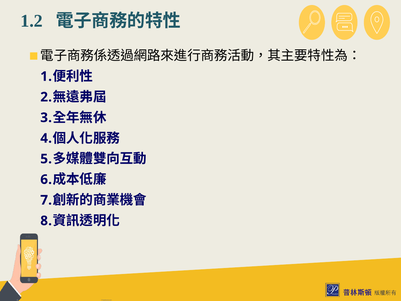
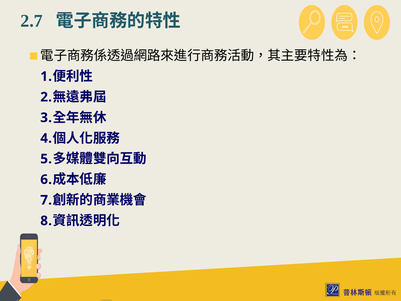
1.2: 1.2 -> 2.7
